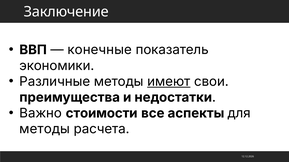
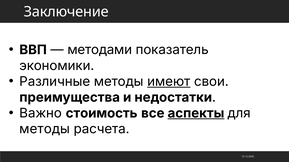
конечные: конечные -> методами
стоимости: стоимости -> стоимость
аспекты underline: none -> present
